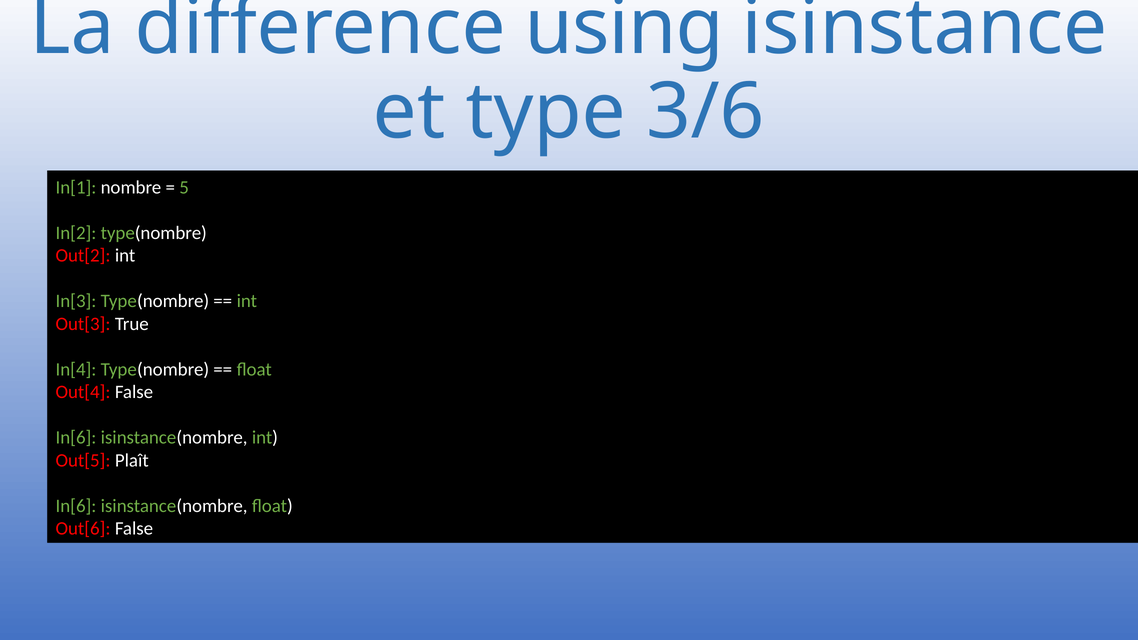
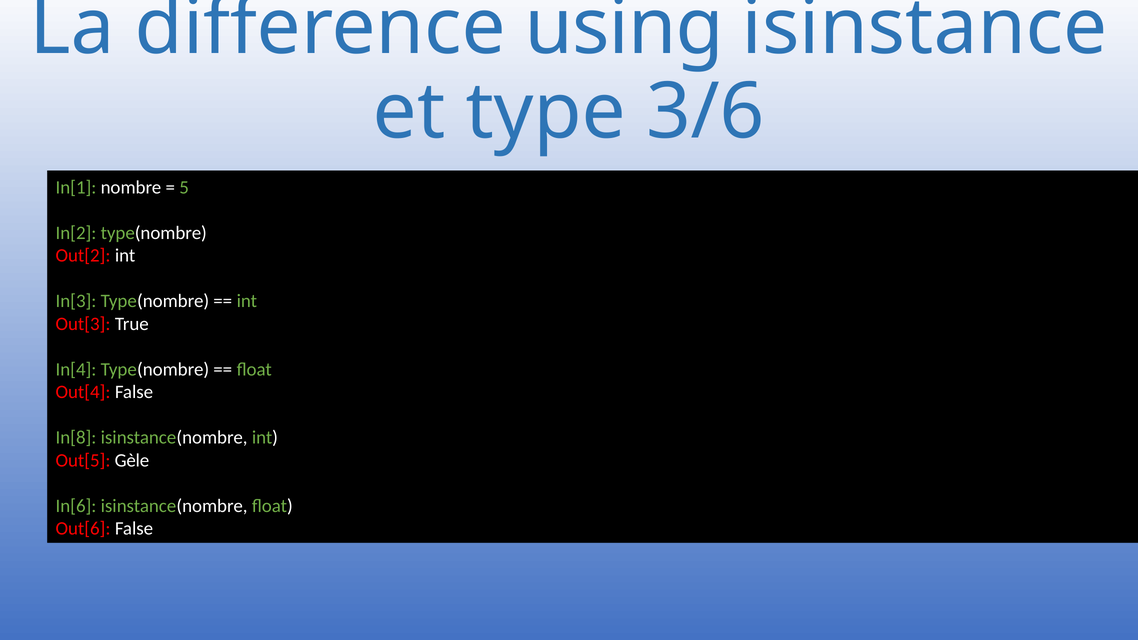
In[6 at (76, 438): In[6 -> In[8
Plaît: Plaît -> Gèle
